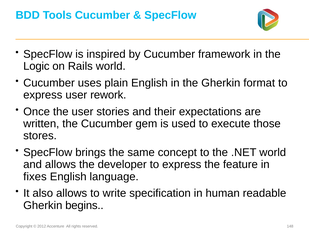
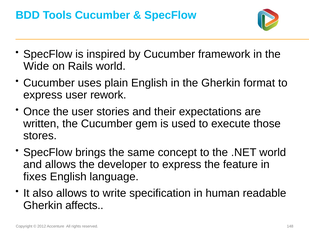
Logic: Logic -> Wide
begins: begins -> affects
